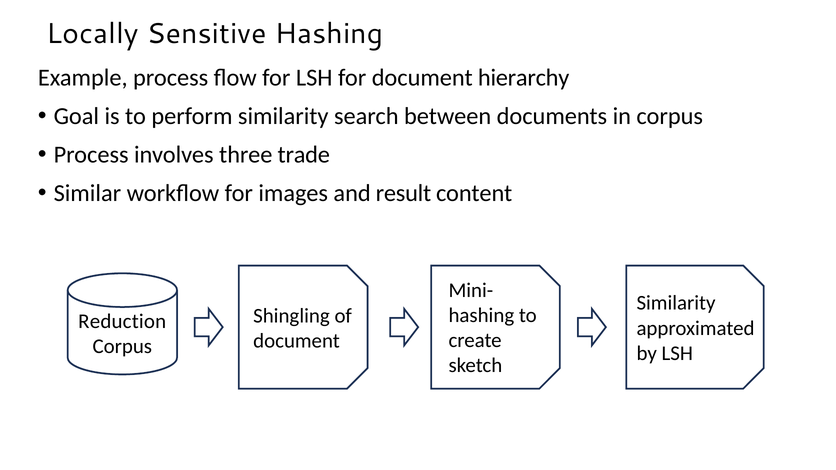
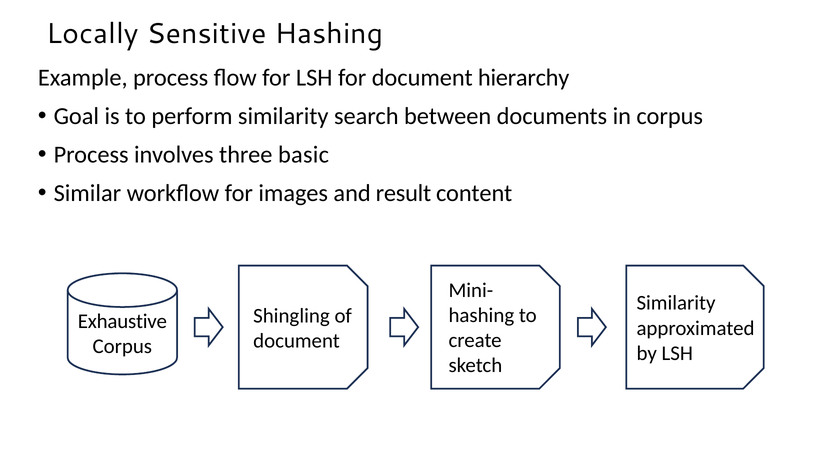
trade: trade -> basic
Reduction: Reduction -> Exhaustive
